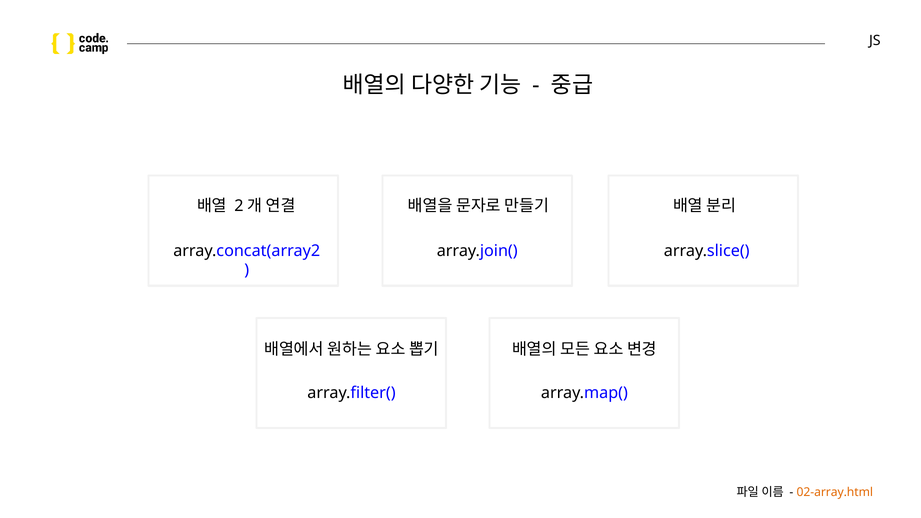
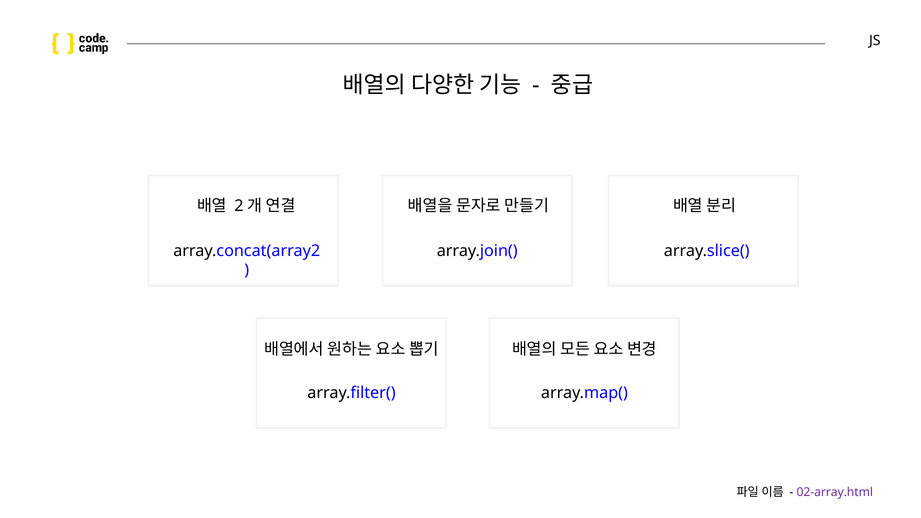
02-array.html colour: orange -> purple
